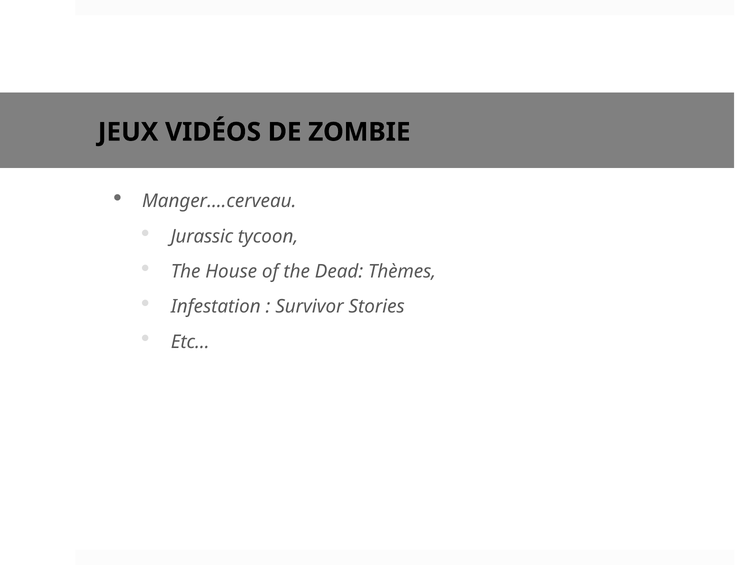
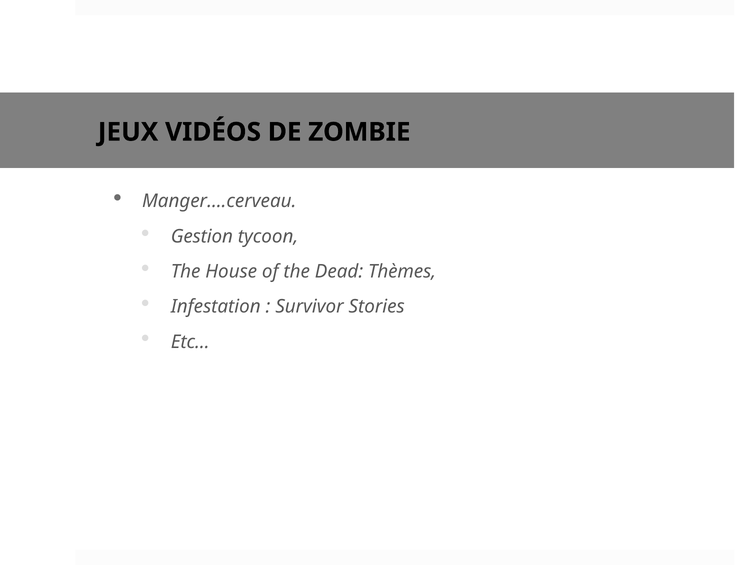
Jurassic: Jurassic -> Gestion
